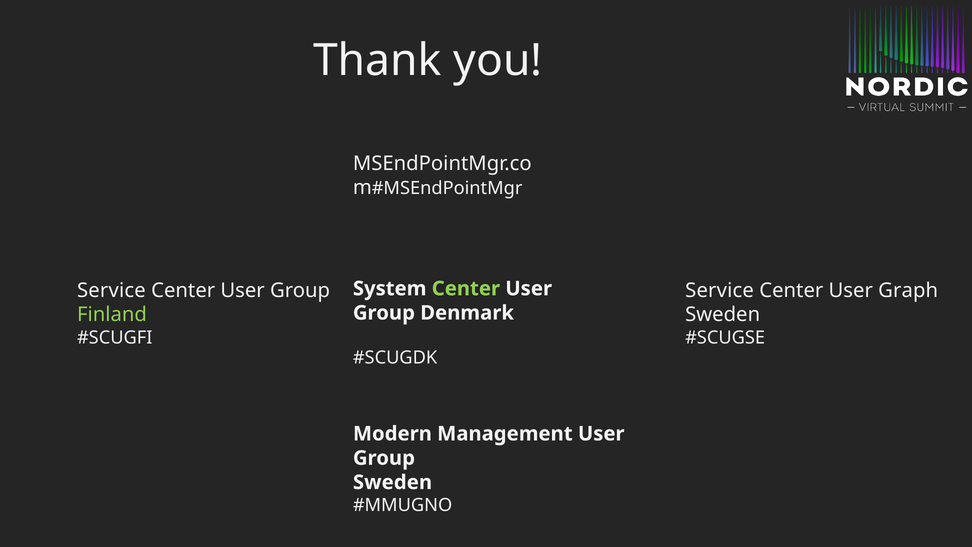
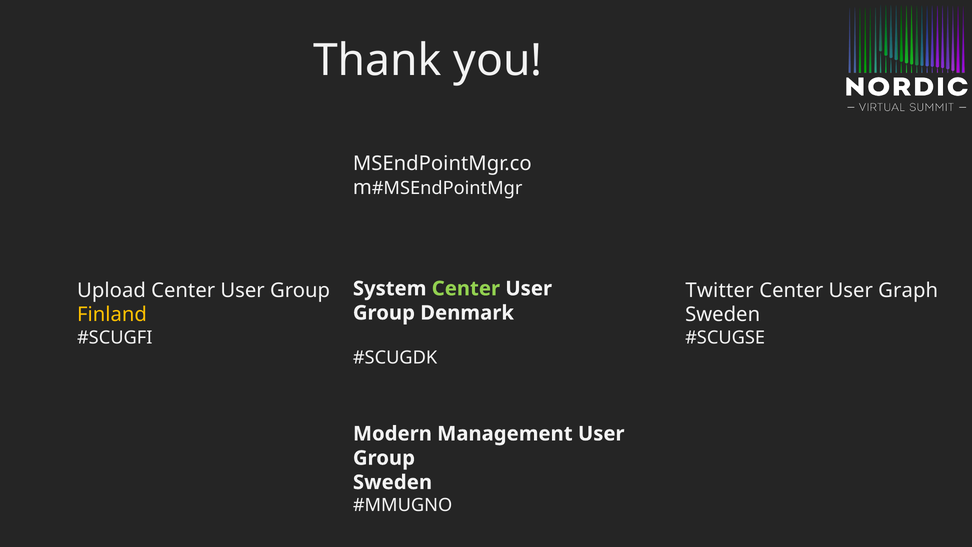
Service at (111, 290): Service -> Upload
Service at (720, 290): Service -> Twitter
Finland colour: light green -> yellow
